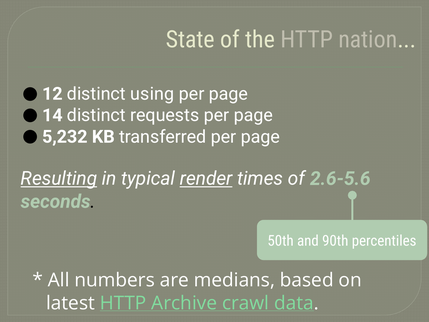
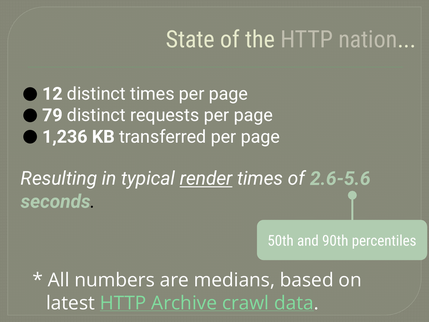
distinct using: using -> times
14: 14 -> 79
5,232: 5,232 -> 1,236
Resulting underline: present -> none
